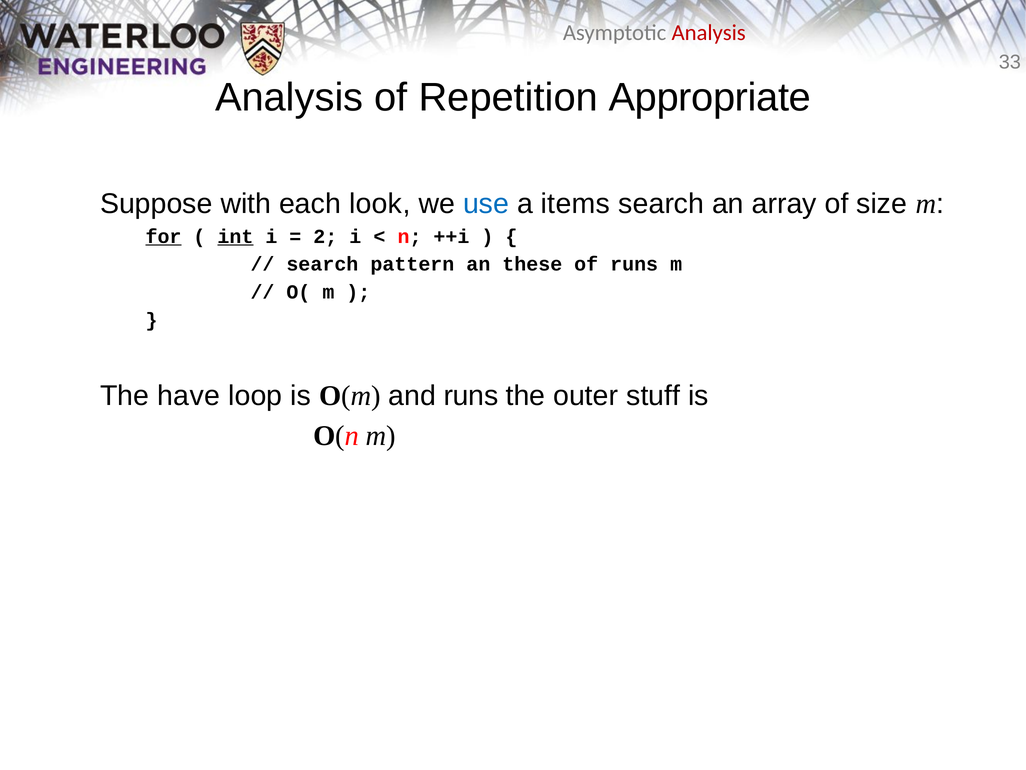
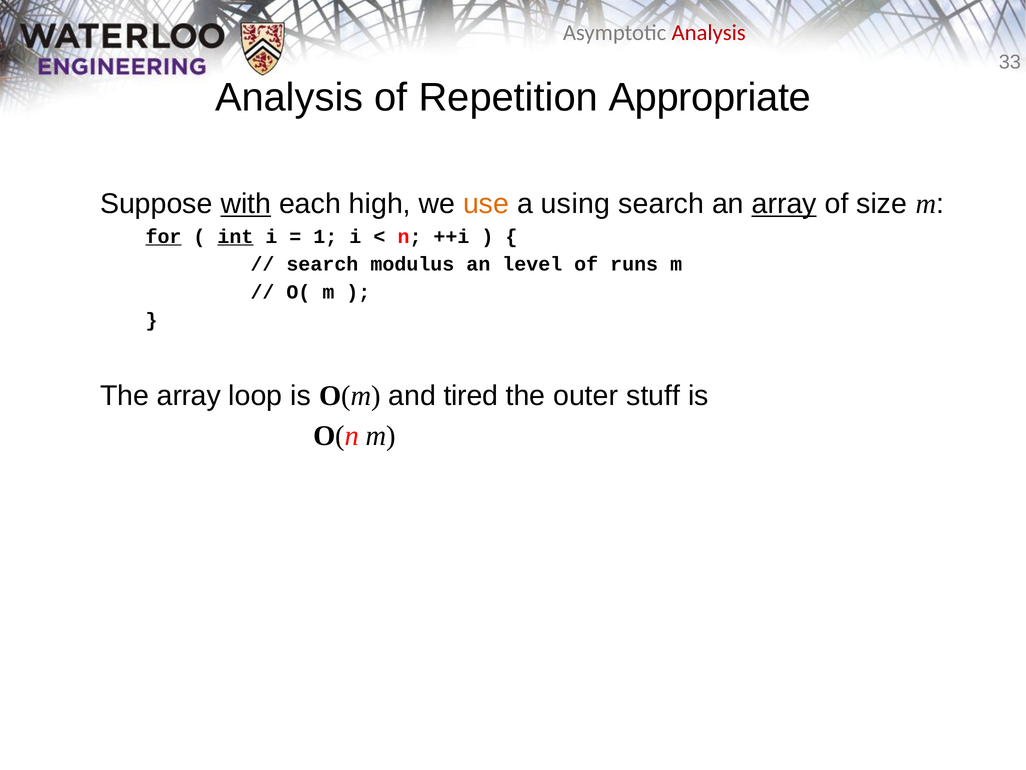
with underline: none -> present
look: look -> high
use colour: blue -> orange
items: items -> using
array at (784, 204) underline: none -> present
2: 2 -> 1
pattern: pattern -> modulus
these: these -> level
The have: have -> array
and runs: runs -> tired
